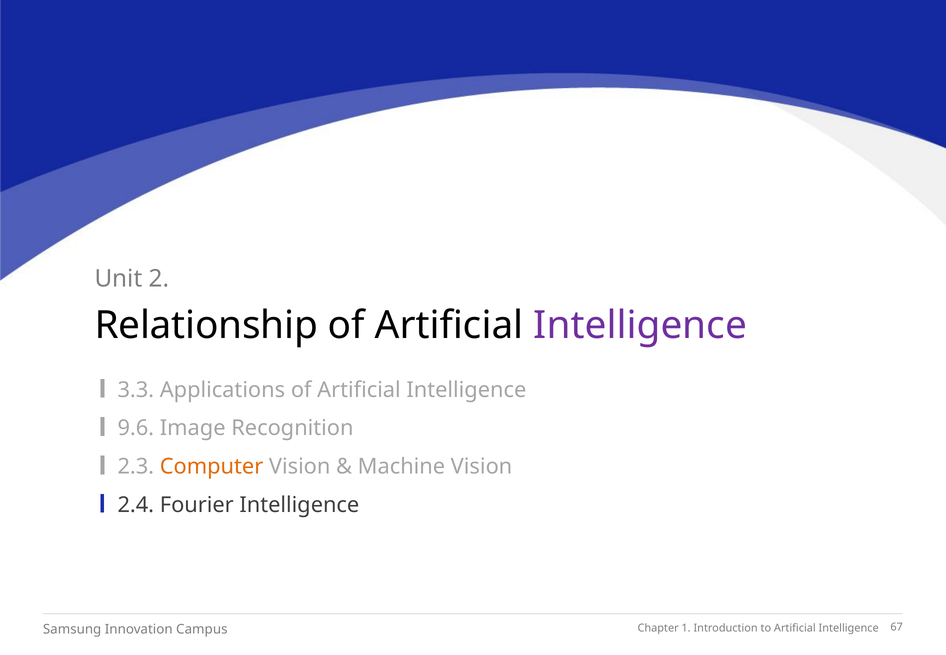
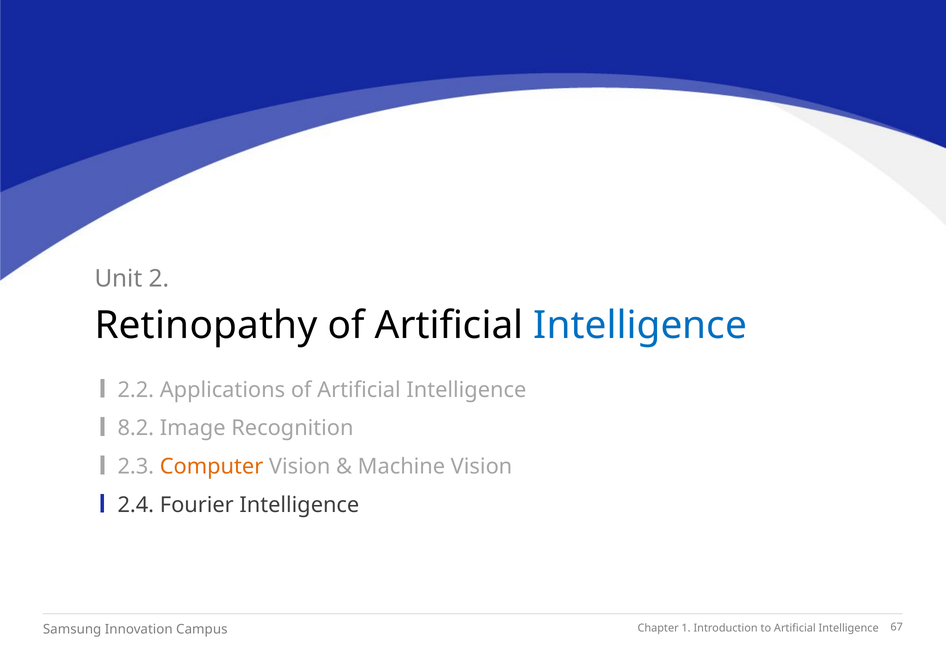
Relationship: Relationship -> Retinopathy
Intelligence at (640, 325) colour: purple -> blue
3.3: 3.3 -> 2.2
9.6: 9.6 -> 8.2
